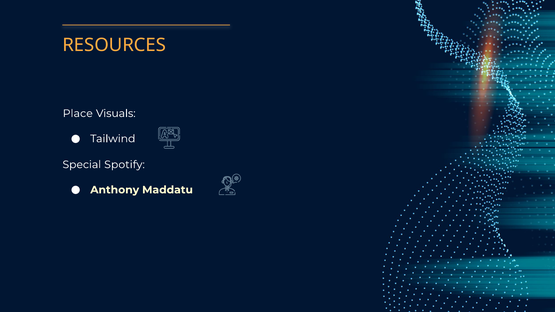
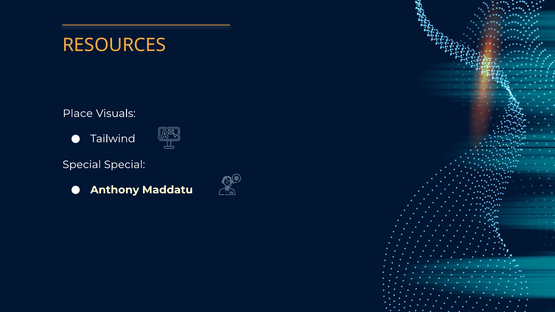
Special Spotify: Spotify -> Special
